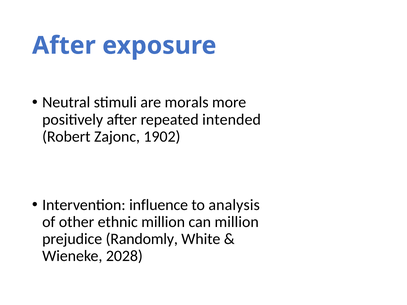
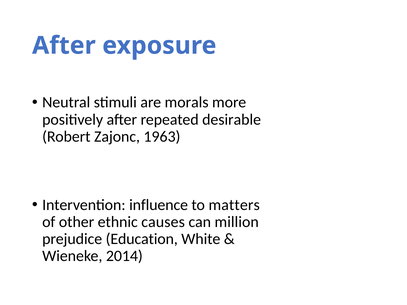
intended: intended -> desirable
1902: 1902 -> 1963
analysis: analysis -> matters
ethnic million: million -> causes
Randomly: Randomly -> Education
2028: 2028 -> 2014
